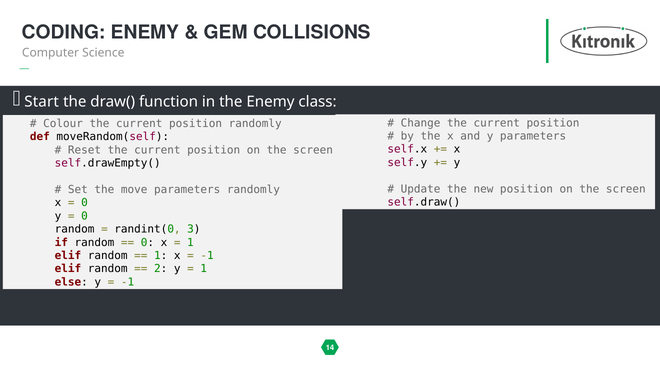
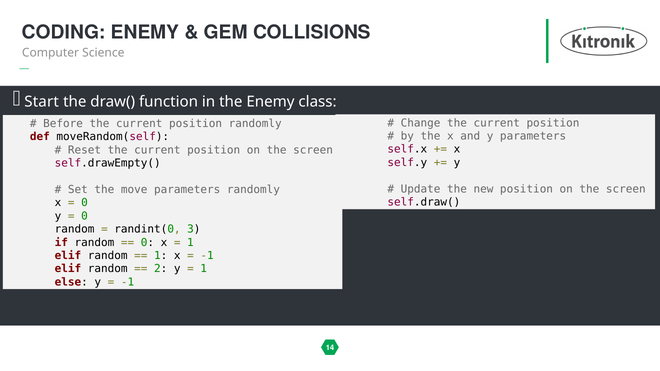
Colour: Colour -> Before
